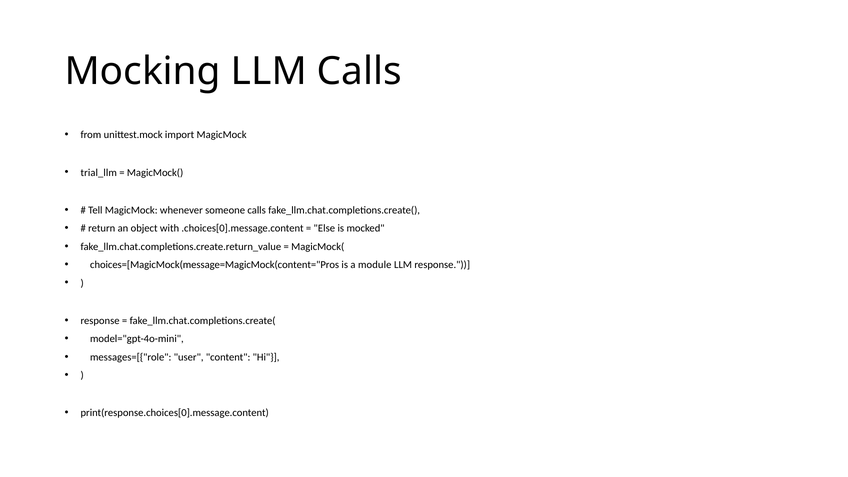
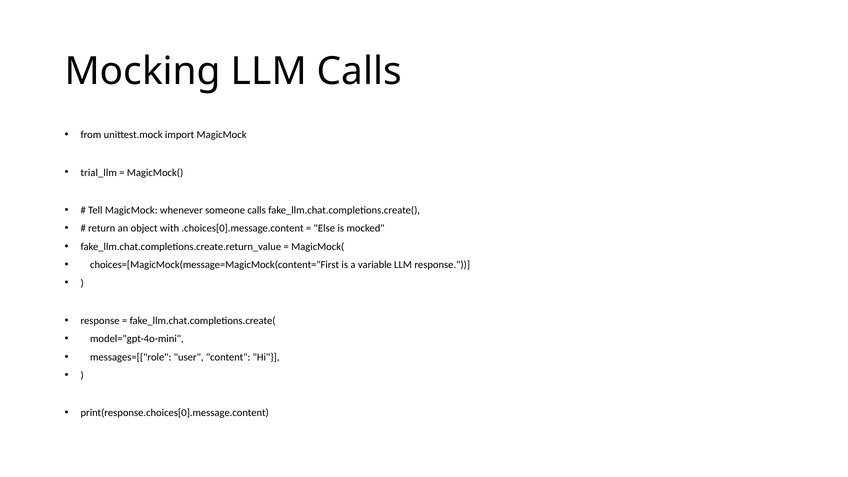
choices=[MagicMock(message=MagicMock(content="Pros: choices=[MagicMock(message=MagicMock(content="Pros -> choices=[MagicMock(message=MagicMock(content="First
module: module -> variable
